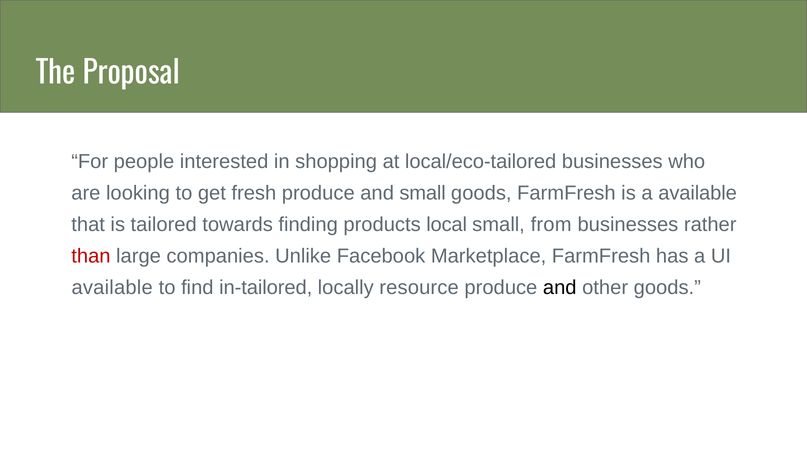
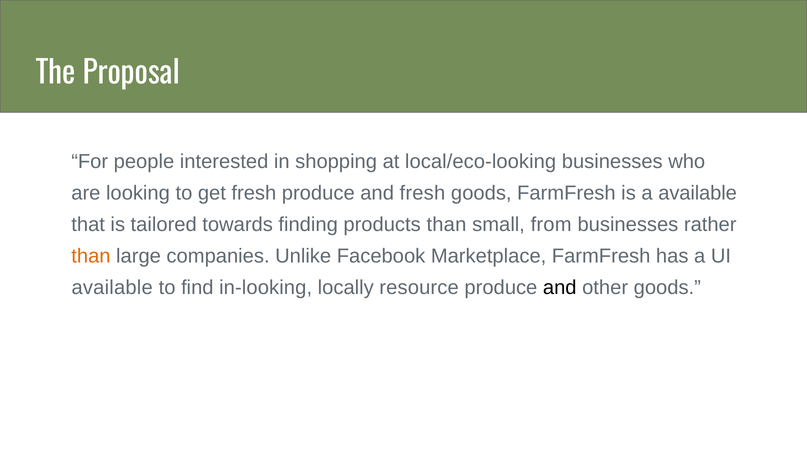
local/eco-tailored: local/eco-tailored -> local/eco-looking
and small: small -> fresh
products local: local -> than
than at (91, 256) colour: red -> orange
in-tailored: in-tailored -> in-looking
